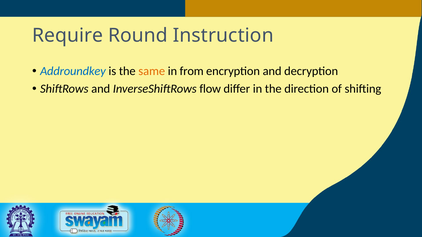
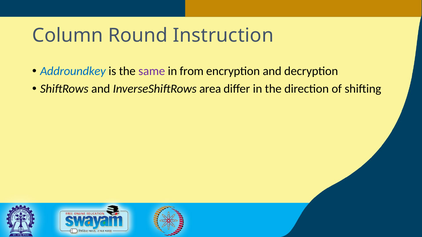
Require: Require -> Column
same colour: orange -> purple
flow: flow -> area
